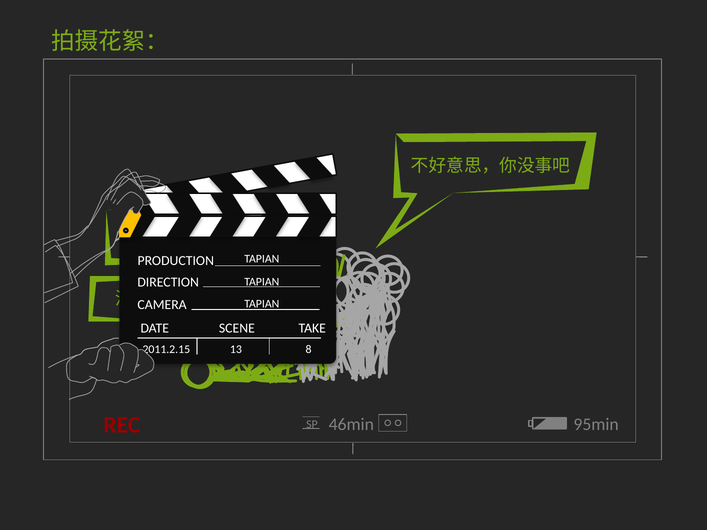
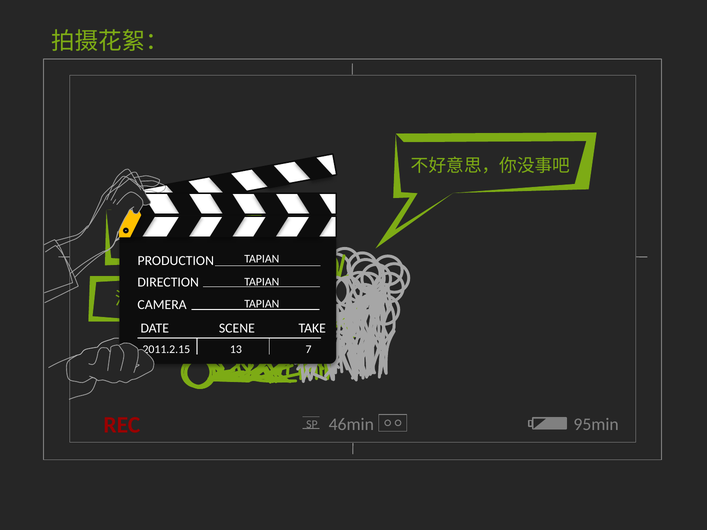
8: 8 -> 7
